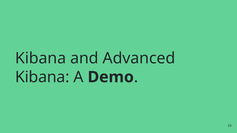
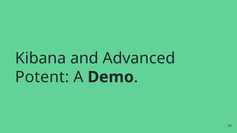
Kibana at (42, 77): Kibana -> Potent
